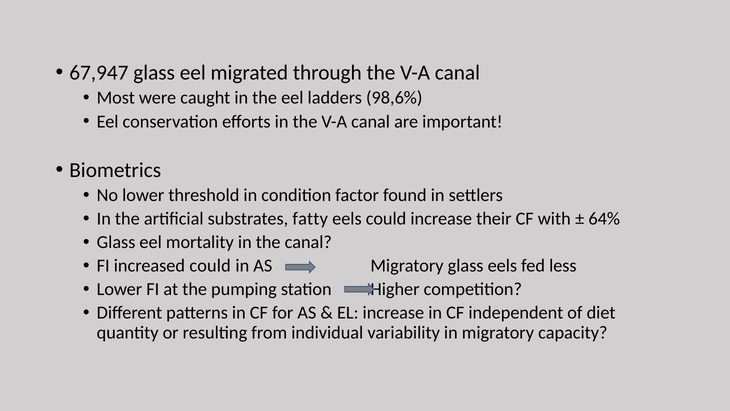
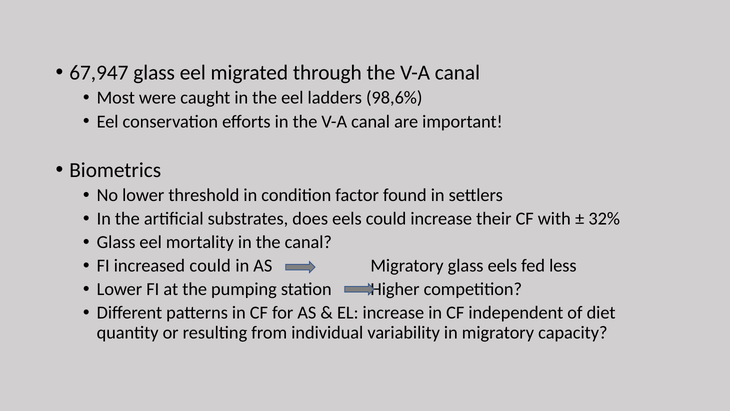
fatty: fatty -> does
64%: 64% -> 32%
